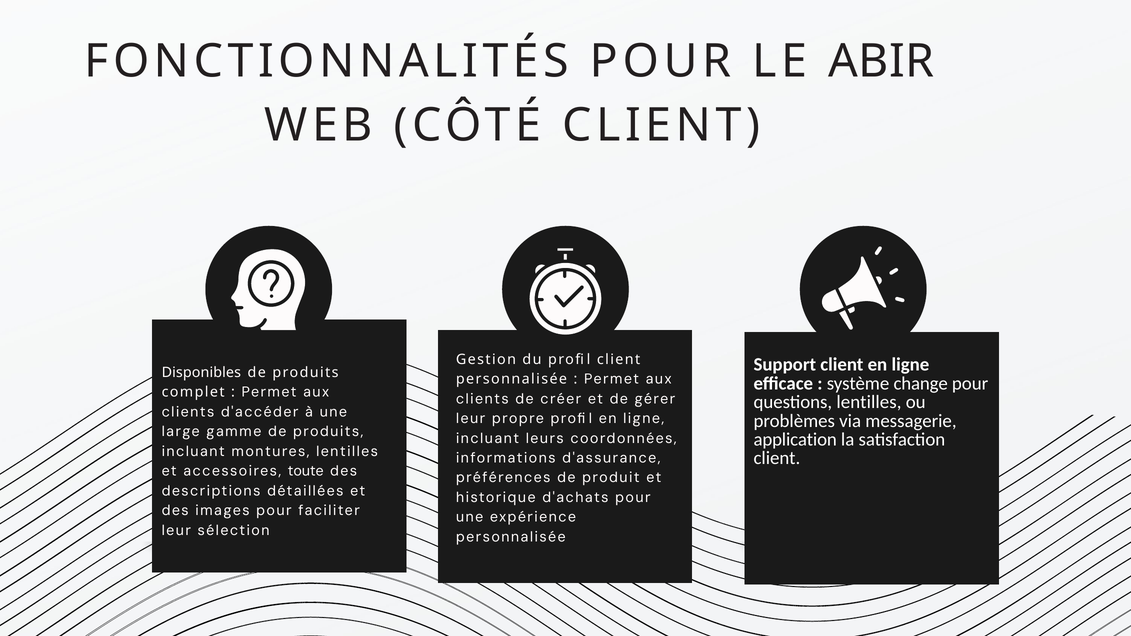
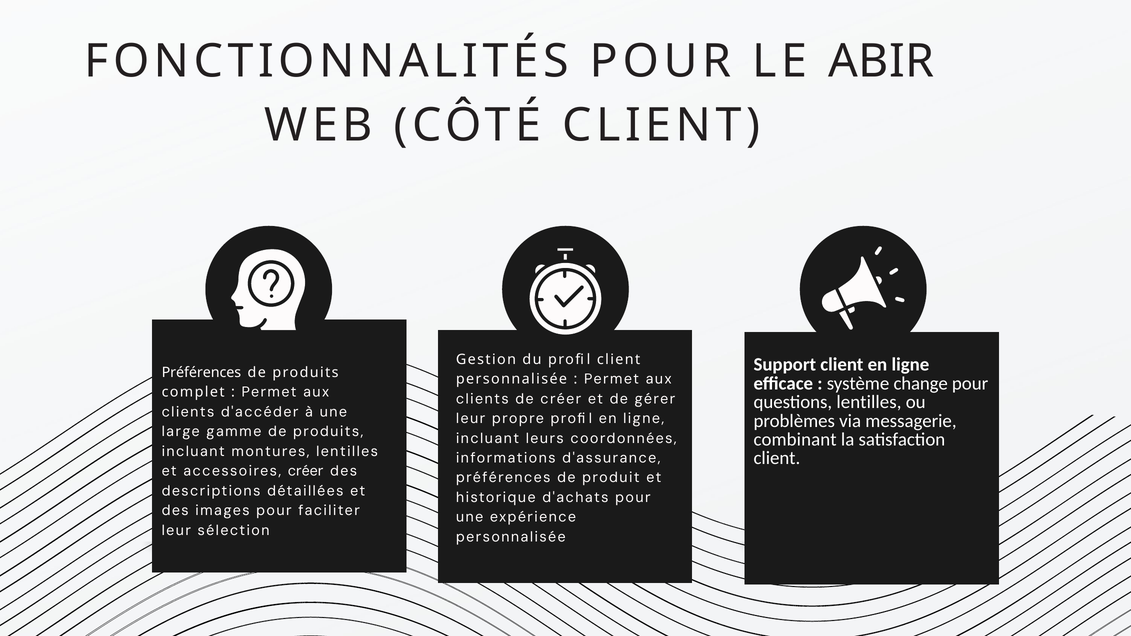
Disponibles at (201, 373): Disponibles -> Préférences
application: application -> combinant
accessoires toute: toute -> créer
